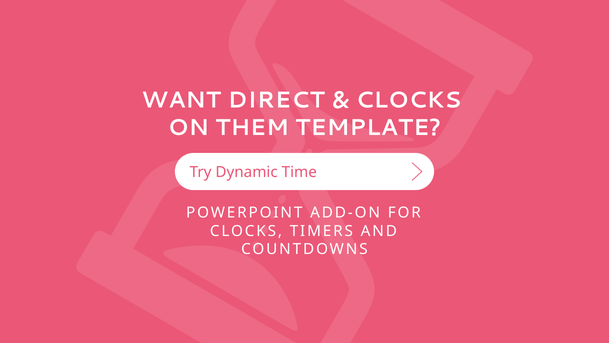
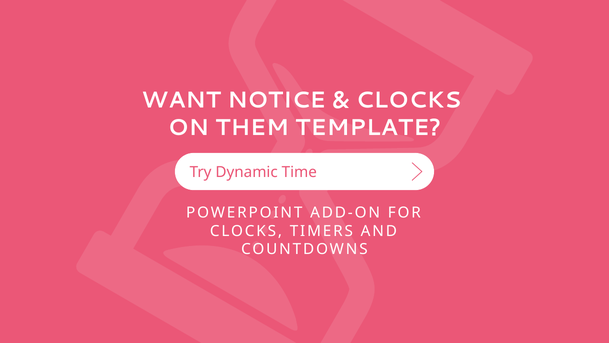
DIRECT: DIRECT -> NOTICE
